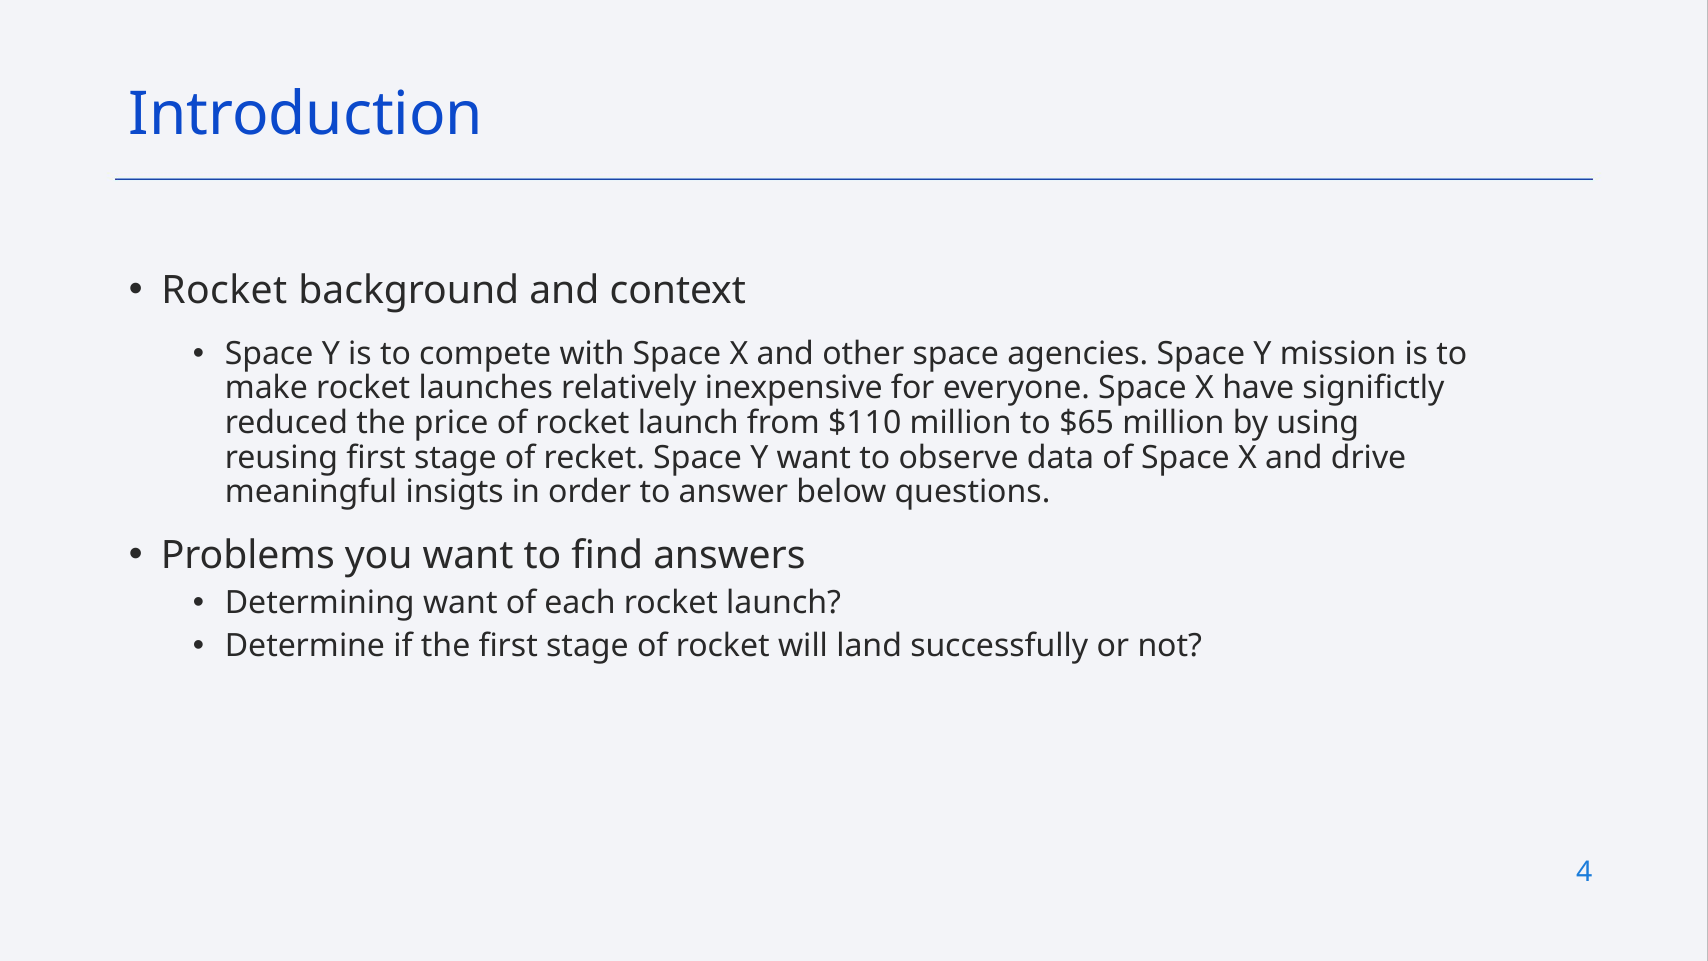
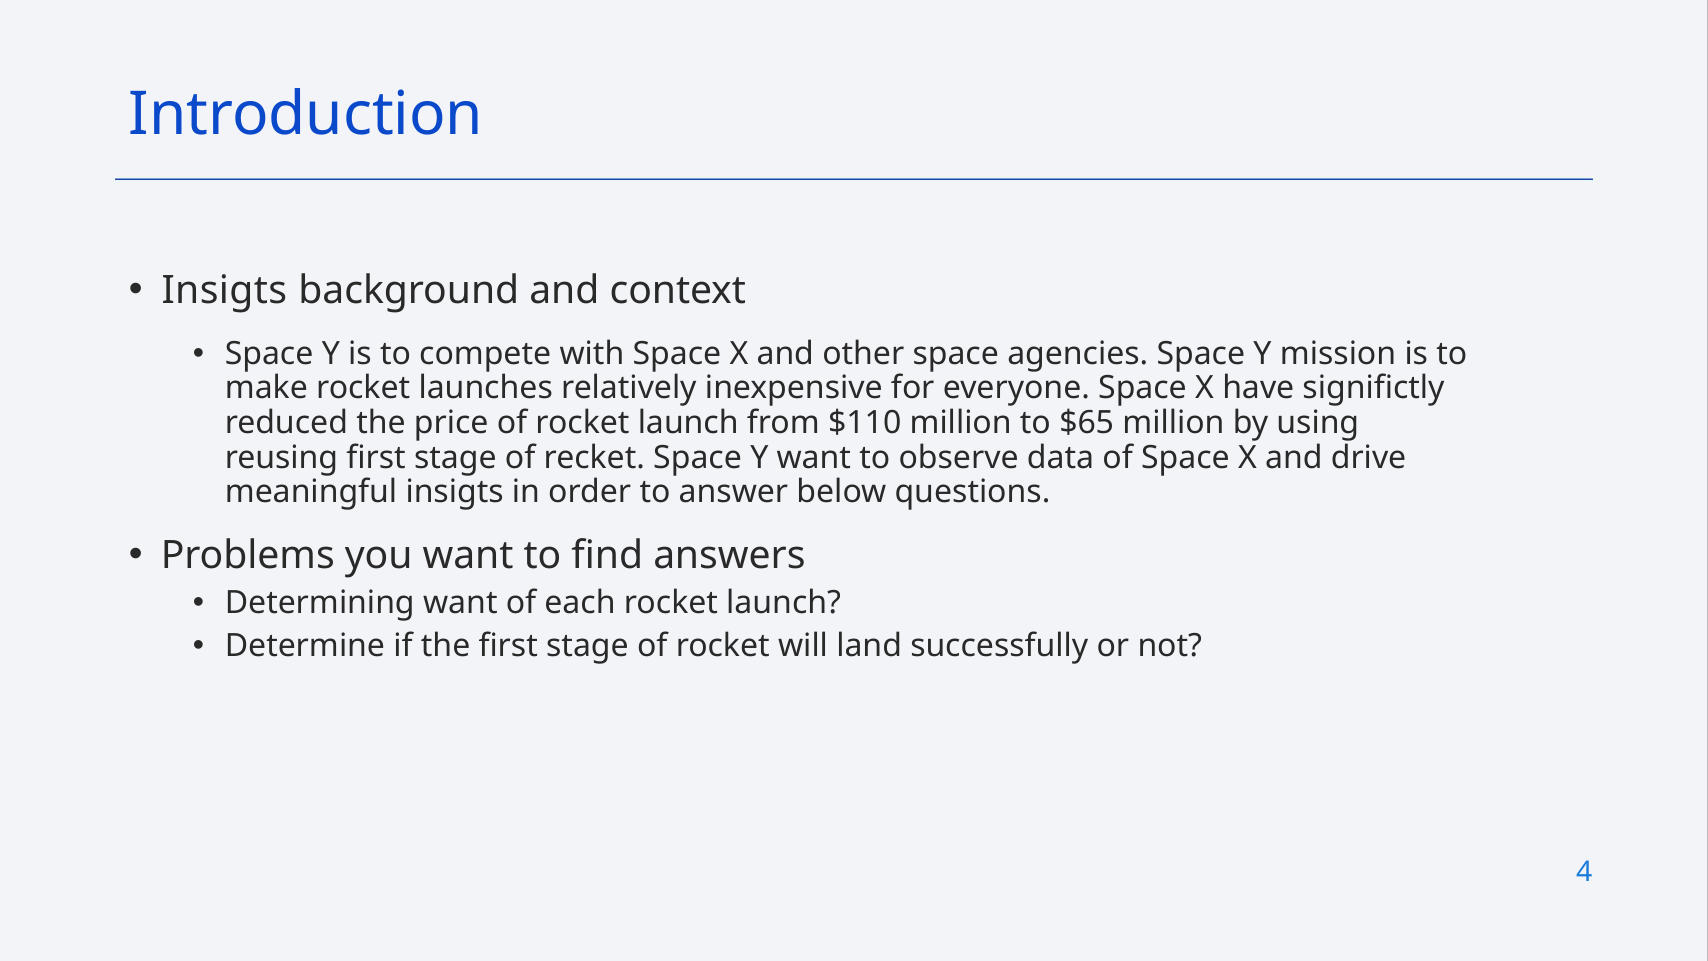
Rocket at (224, 290): Rocket -> Insigts
